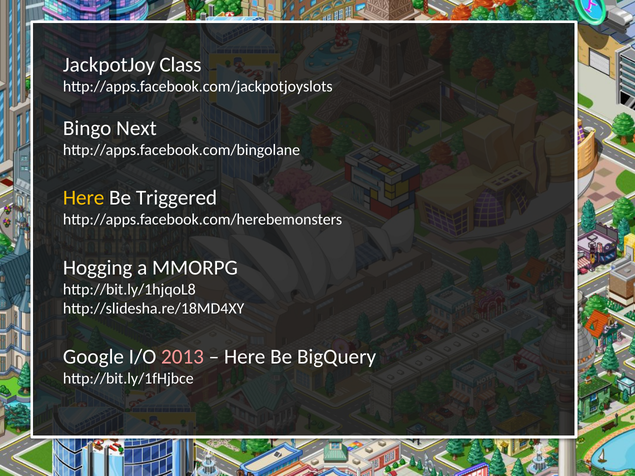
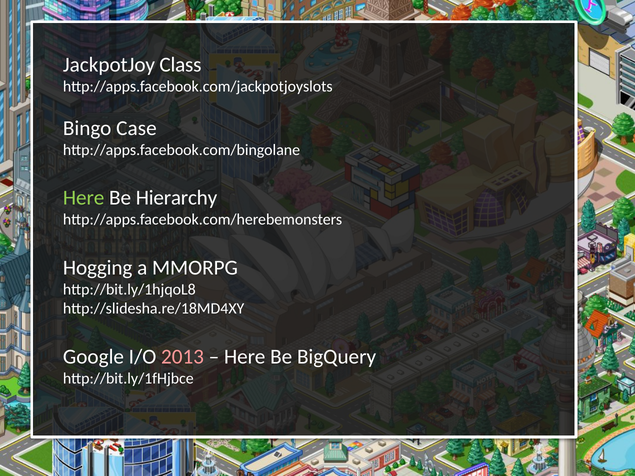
Next: Next -> Case
Here at (84, 198) colour: yellow -> light green
Triggered: Triggered -> Hierarchy
